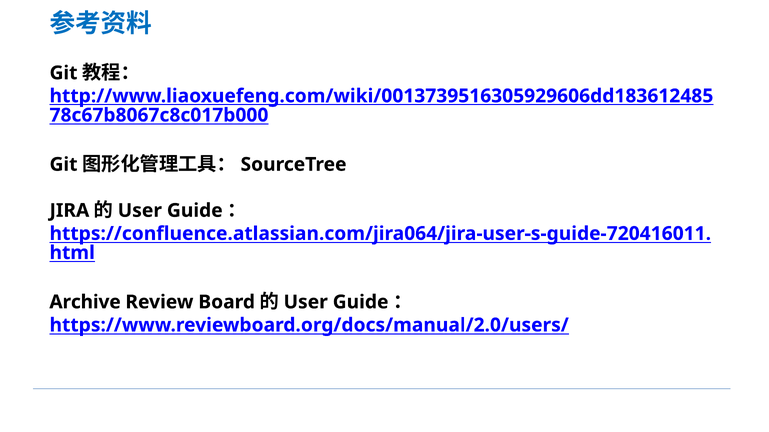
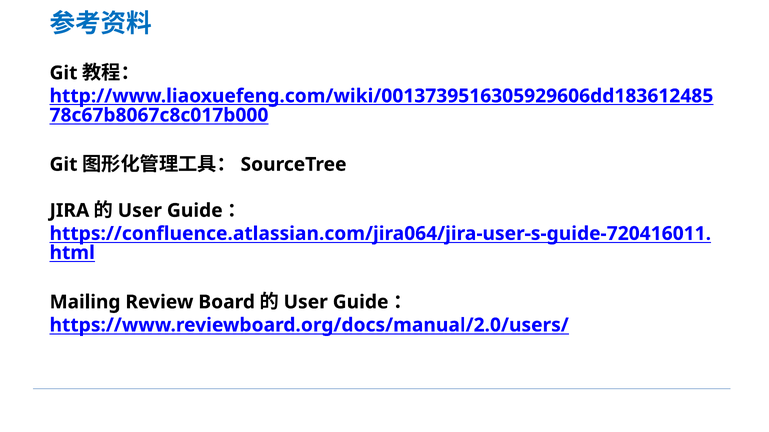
Archive: Archive -> Mailing
